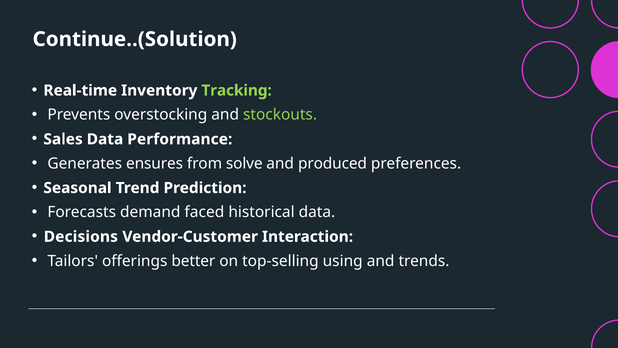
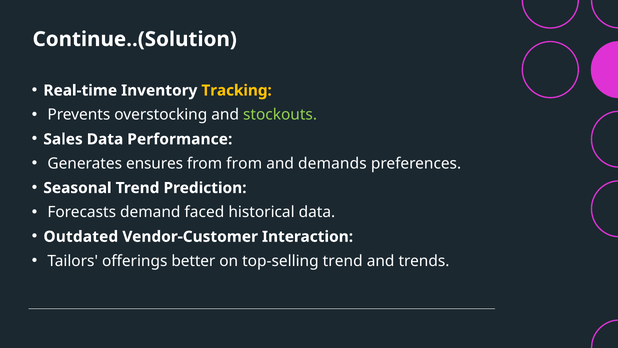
Tracking colour: light green -> yellow
from solve: solve -> from
produced: produced -> demands
Decisions: Decisions -> Outdated
top-selling using: using -> trend
